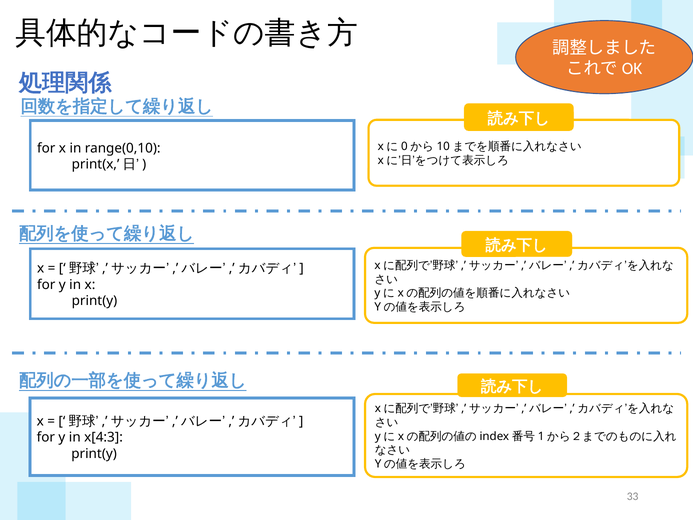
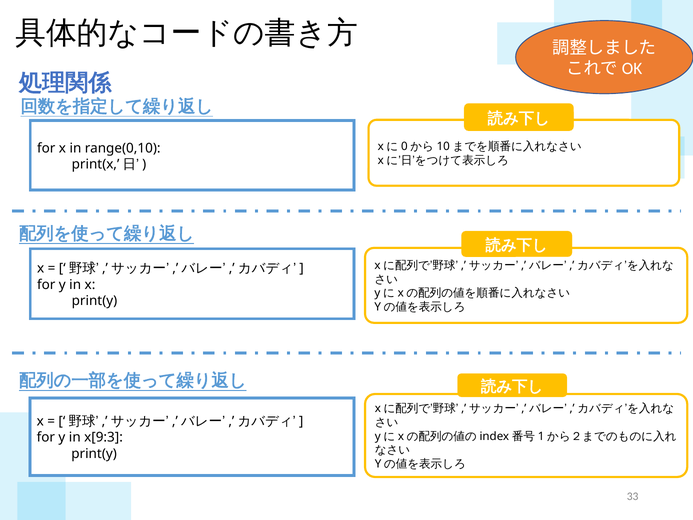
x[4:3: x[4:3 -> x[9:3
